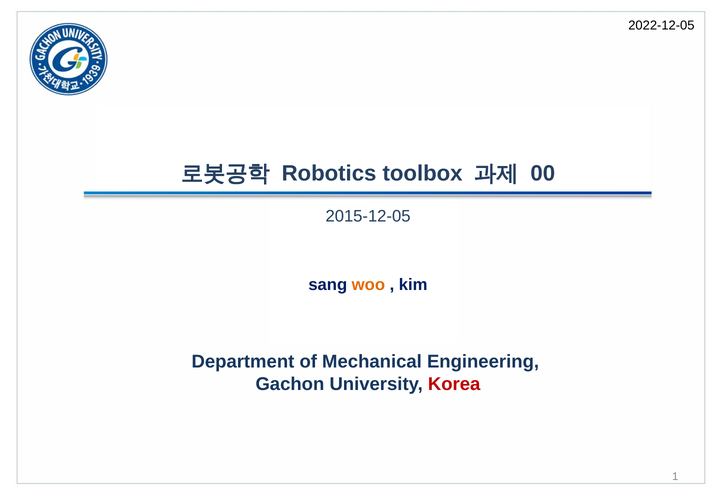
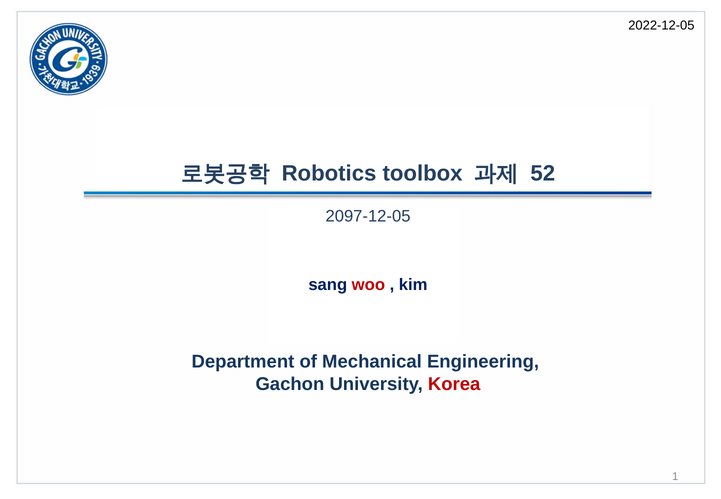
00: 00 -> 52
2015-12-05: 2015-12-05 -> 2097-12-05
woo colour: orange -> red
